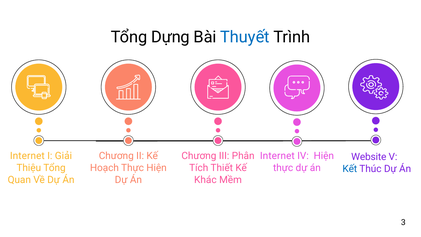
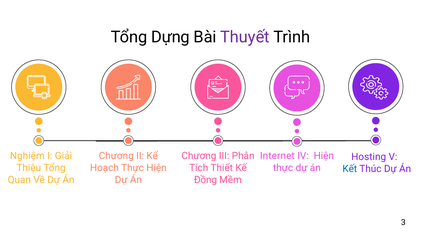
Thuyết colour: blue -> purple
Internet at (27, 156): Internet -> Nghiệm
Website: Website -> Hosting
Khác: Khác -> Đồng
